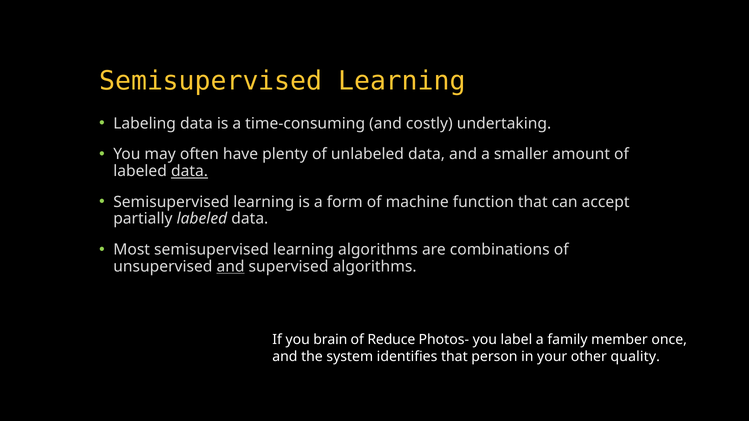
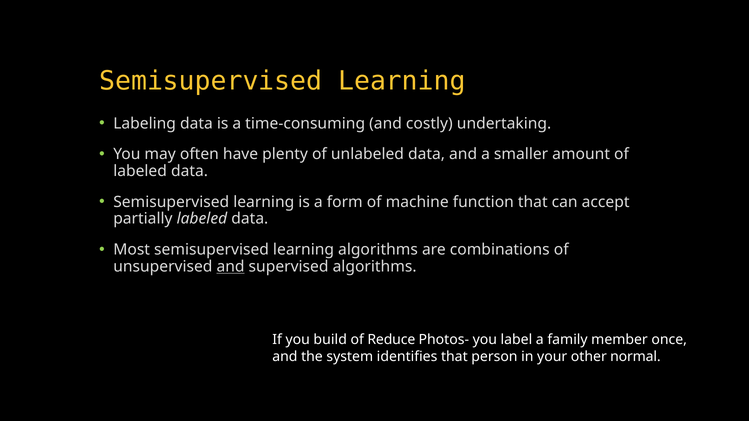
data at (190, 171) underline: present -> none
brain: brain -> build
quality: quality -> normal
